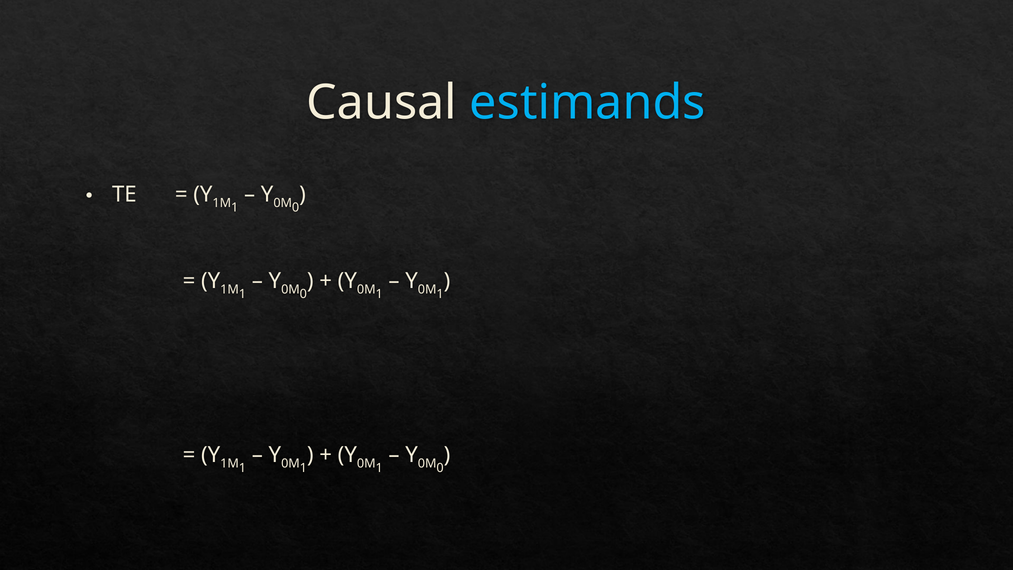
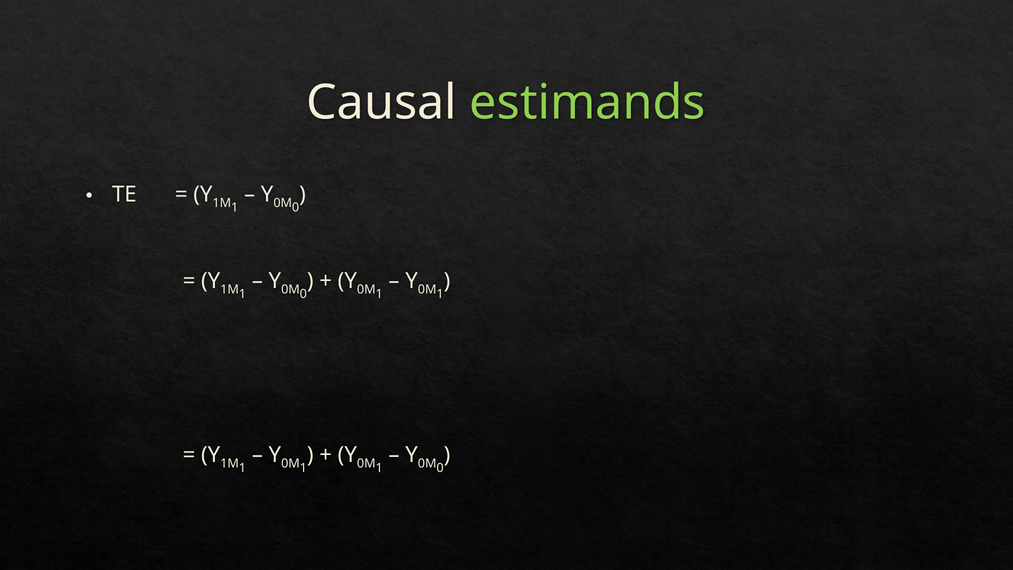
estimands colour: light blue -> light green
